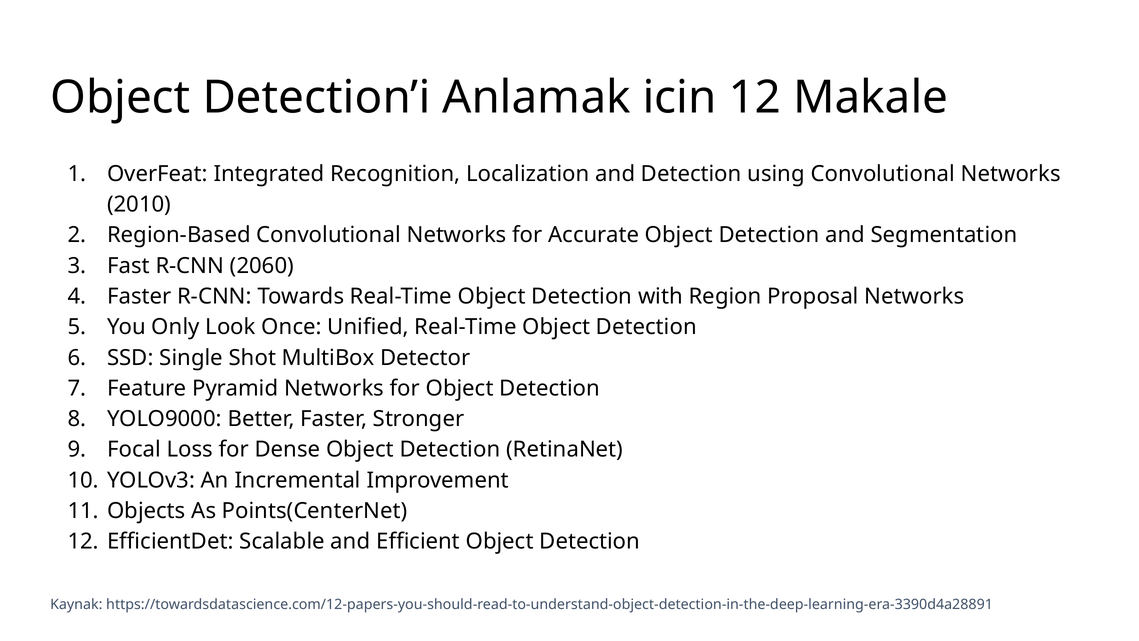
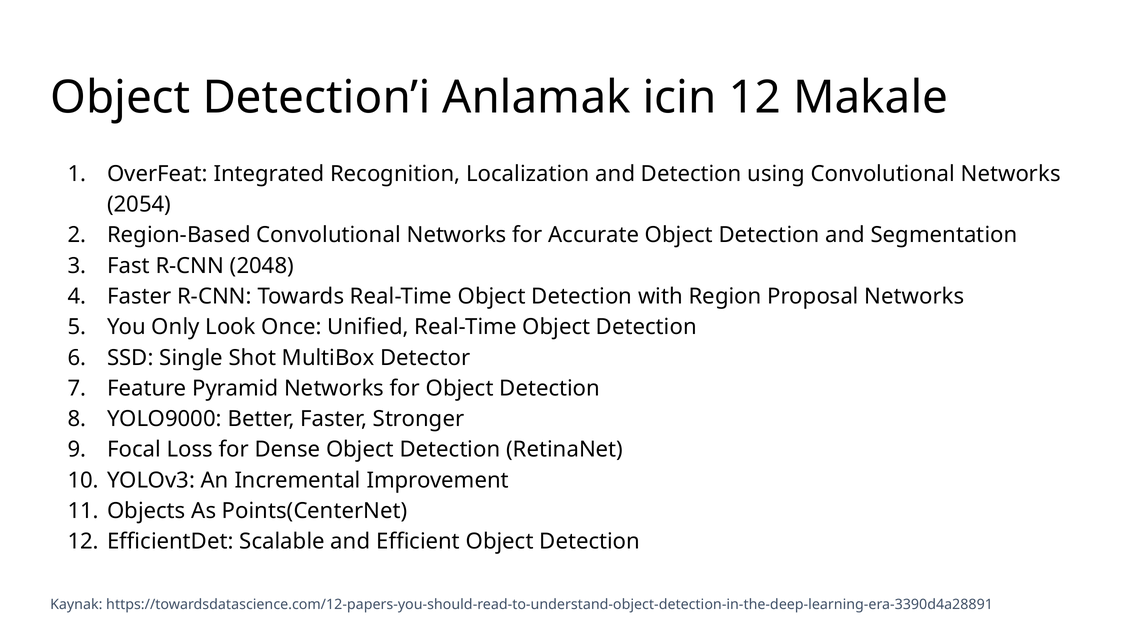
2010: 2010 -> 2054
2060: 2060 -> 2048
